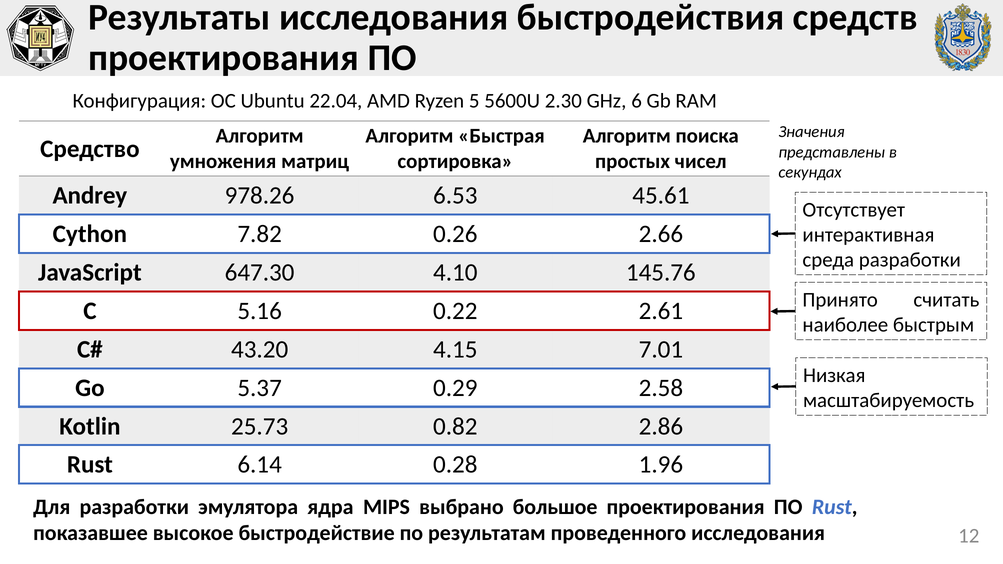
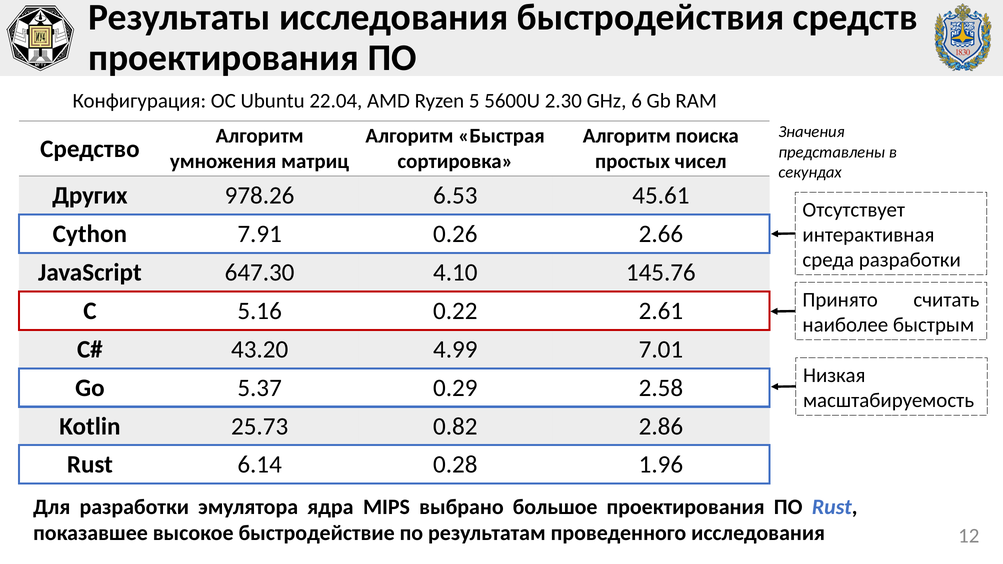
Andrey: Andrey -> Других
7.82: 7.82 -> 7.91
4.15: 4.15 -> 4.99
